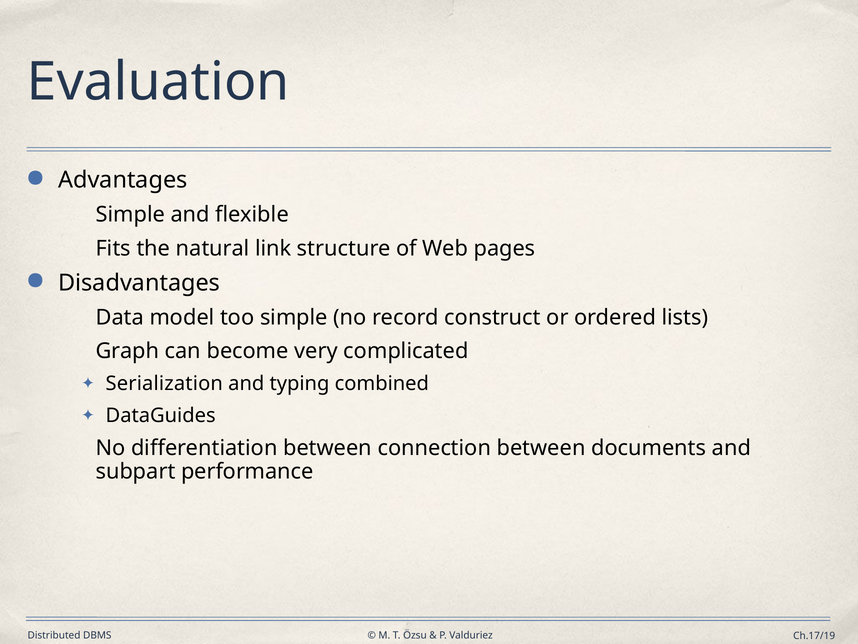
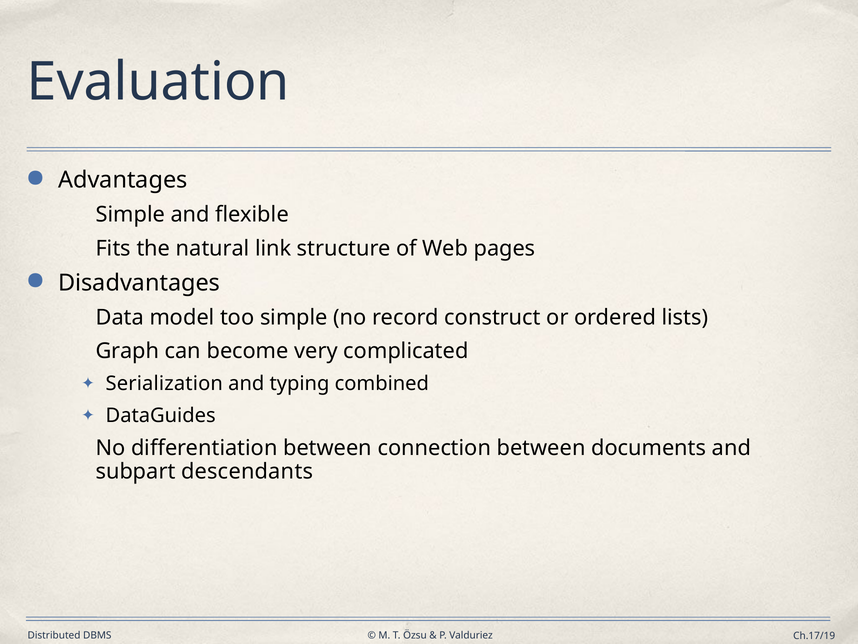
performance: performance -> descendants
